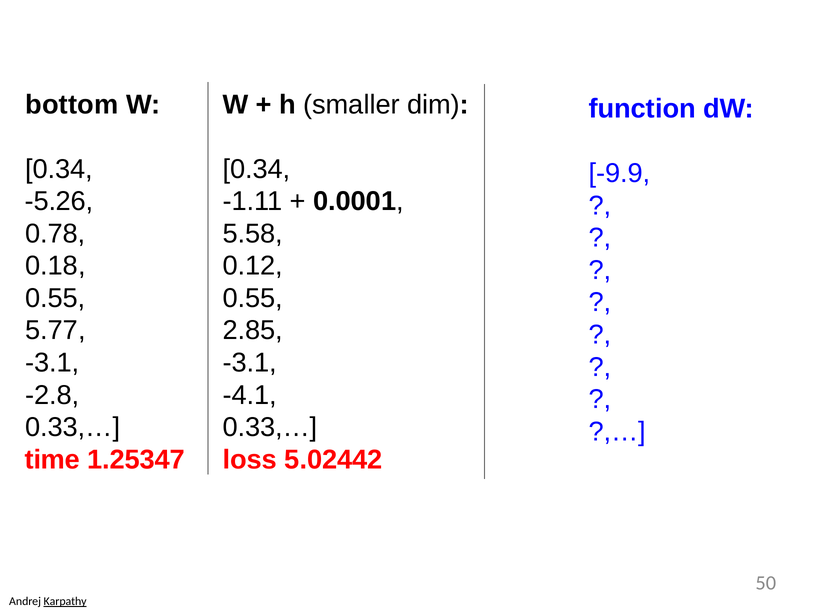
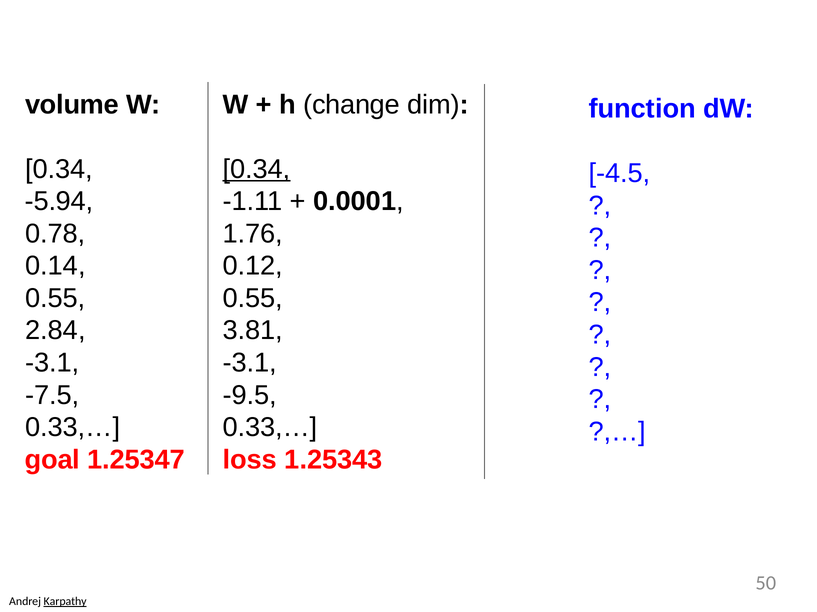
bottom: bottom -> volume
smaller: smaller -> change
0.34 at (257, 169) underline: none -> present
-9.9: -9.9 -> -4.5
-5.26: -5.26 -> -5.94
5.58: 5.58 -> 1.76
0.18: 0.18 -> 0.14
5.77: 5.77 -> 2.84
2.85: 2.85 -> 3.81
-2.8: -2.8 -> -7.5
-4.1: -4.1 -> -9.5
time: time -> goal
5.02442: 5.02442 -> 1.25343
